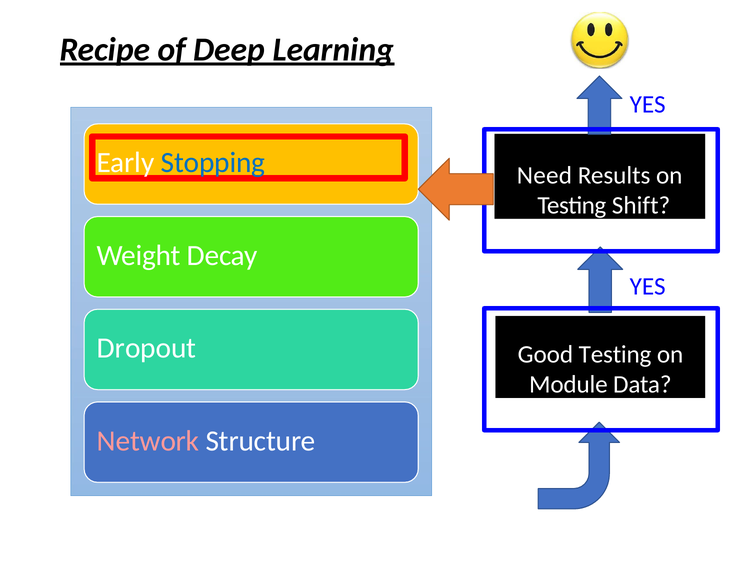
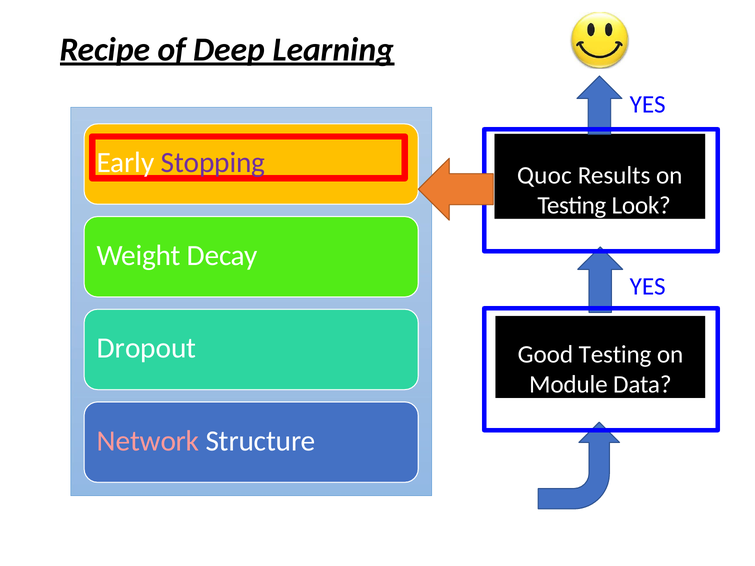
Stopping colour: blue -> purple
Need: Need -> Quoc
Shift: Shift -> Look
